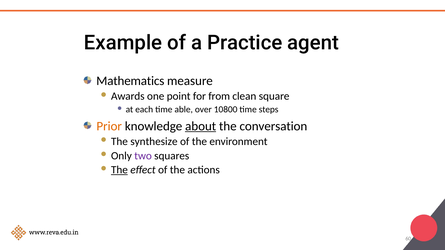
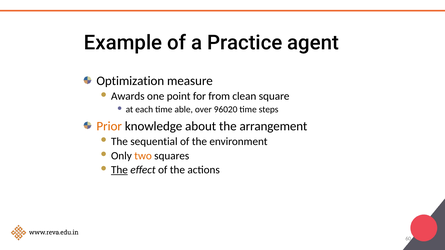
Mathematics: Mathematics -> Optimization
10800: 10800 -> 96020
about underline: present -> none
conversation: conversation -> arrangement
synthesize: synthesize -> sequential
two colour: purple -> orange
